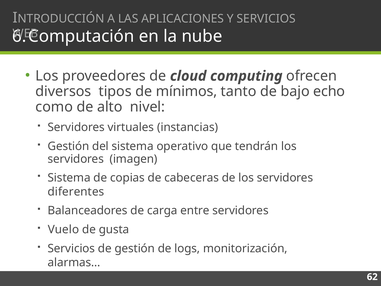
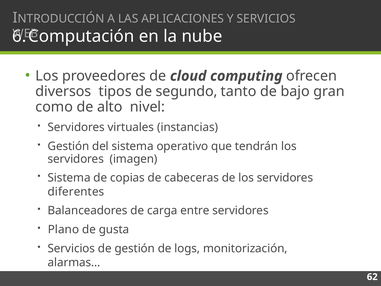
mínimos: mínimos -> segundo
echo: echo -> gran
Vuelo: Vuelo -> Plano
